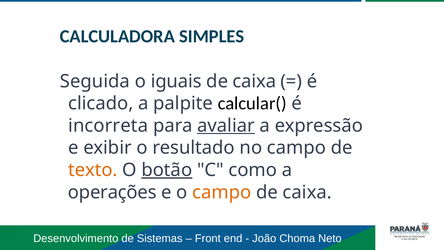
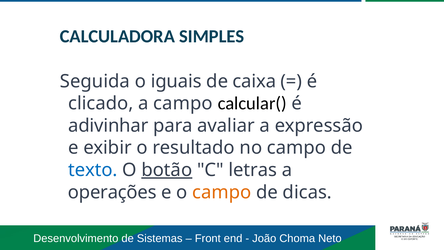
a palpite: palpite -> campo
incorreta: incorreta -> adivinhar
avaliar underline: present -> none
texto colour: orange -> blue
como: como -> letras
caixa at (307, 192): caixa -> dicas
